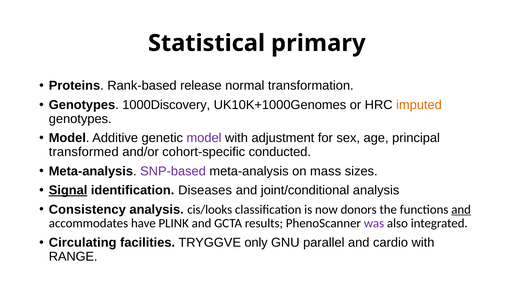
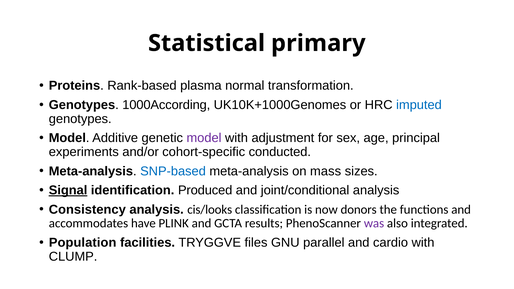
release: release -> plasma
1000Discovery: 1000Discovery -> 1000According
imputed colour: orange -> blue
transformed: transformed -> experiments
SNP-based colour: purple -> blue
Diseases: Diseases -> Produced
and at (461, 210) underline: present -> none
Circulating: Circulating -> Population
only: only -> files
RANGE: RANGE -> CLUMP
